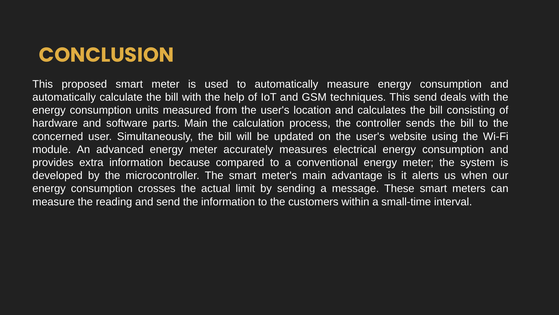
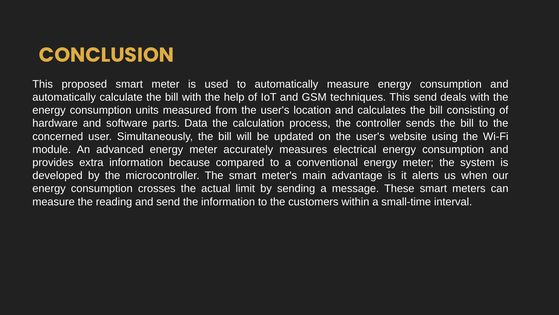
parts Main: Main -> Data
